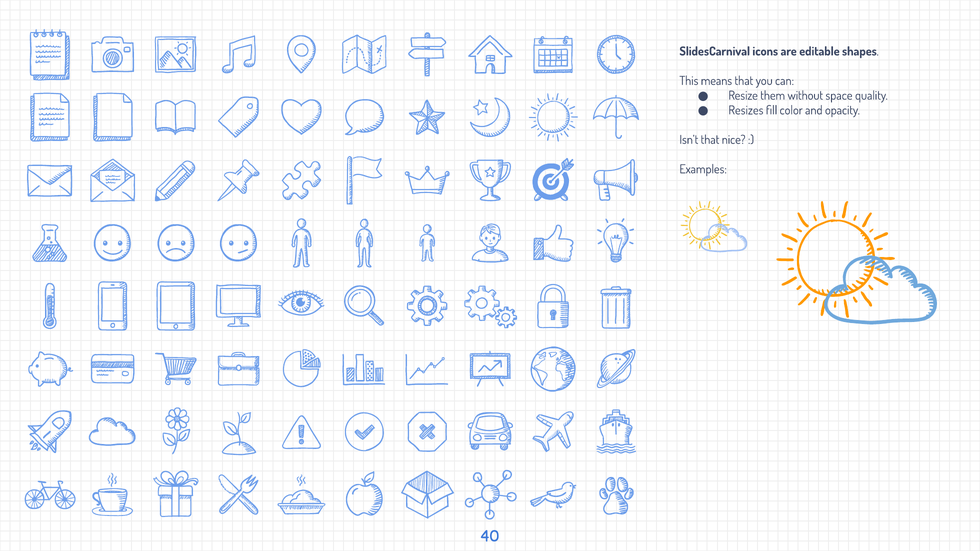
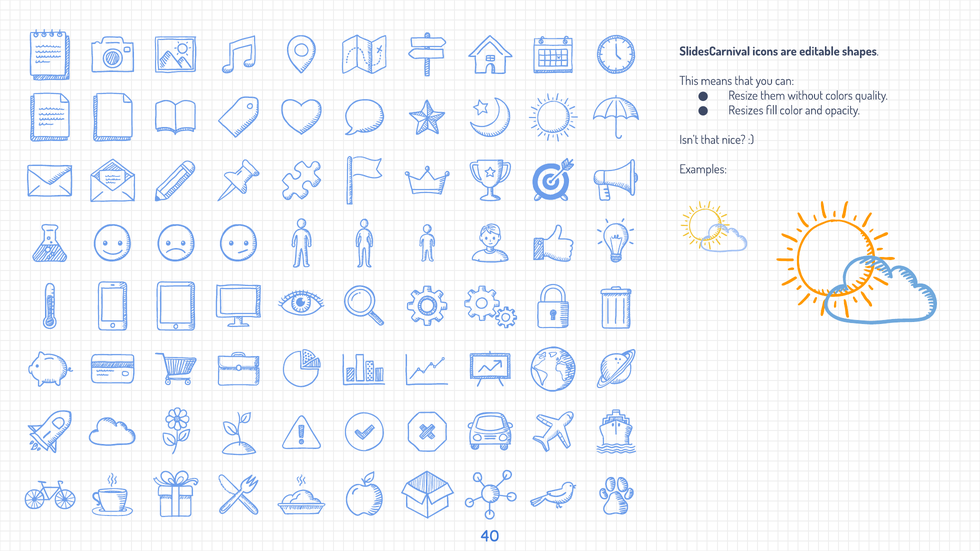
space: space -> colors
